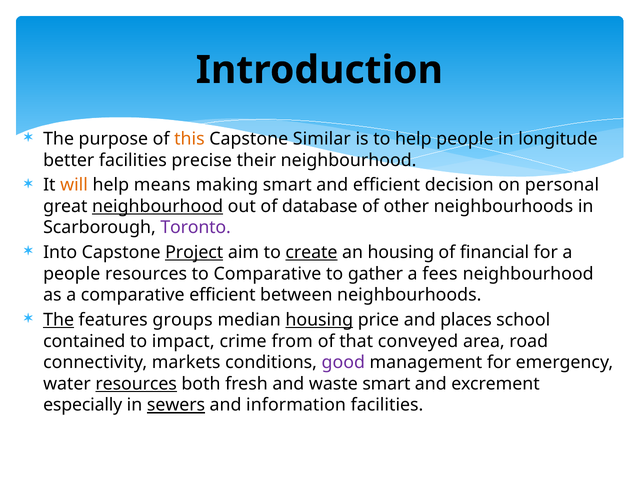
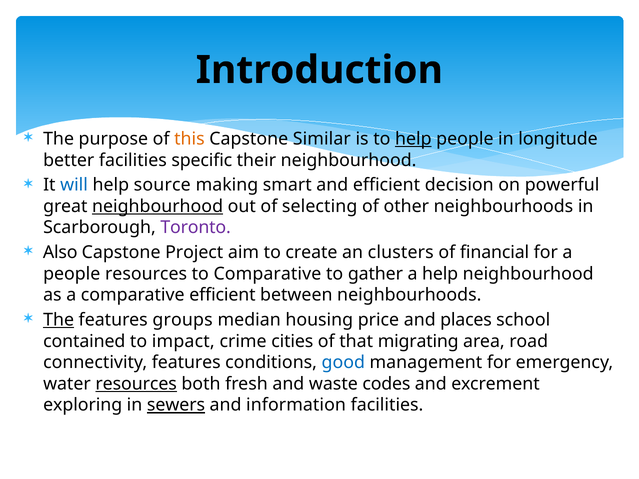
help at (413, 139) underline: none -> present
precise: precise -> specific
will colour: orange -> blue
means: means -> source
personal: personal -> powerful
database: database -> selecting
Into: Into -> Also
Project underline: present -> none
create underline: present -> none
an housing: housing -> clusters
a fees: fees -> help
housing at (319, 320) underline: present -> none
from: from -> cities
conveyed: conveyed -> migrating
connectivity markets: markets -> features
good colour: purple -> blue
waste smart: smart -> codes
especially: especially -> exploring
